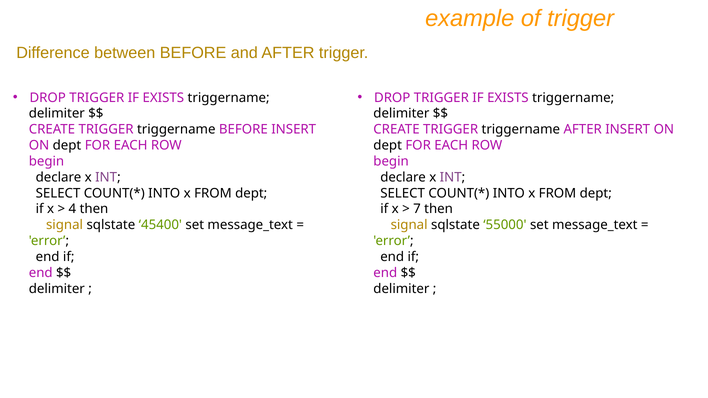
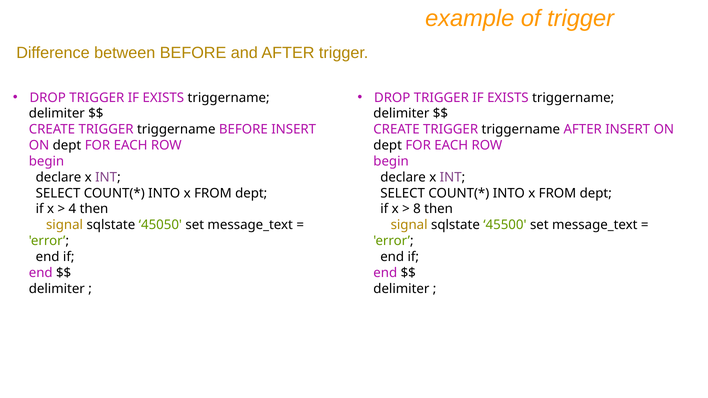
7: 7 -> 8
45400: 45400 -> 45050
55000: 55000 -> 45500
